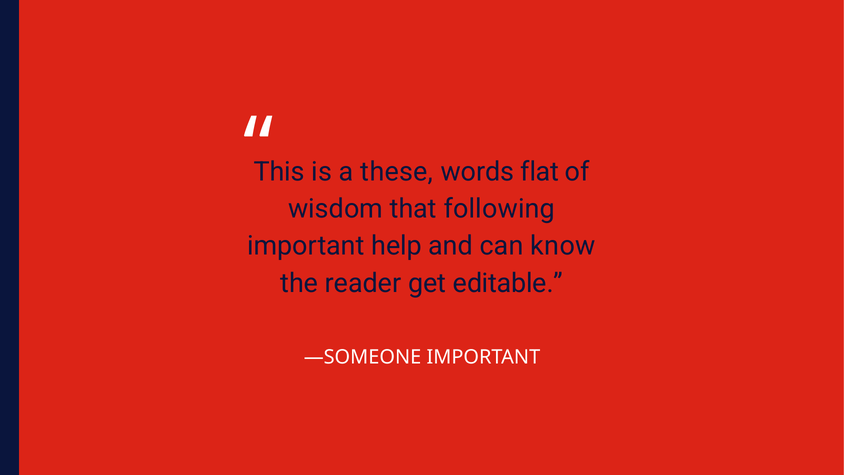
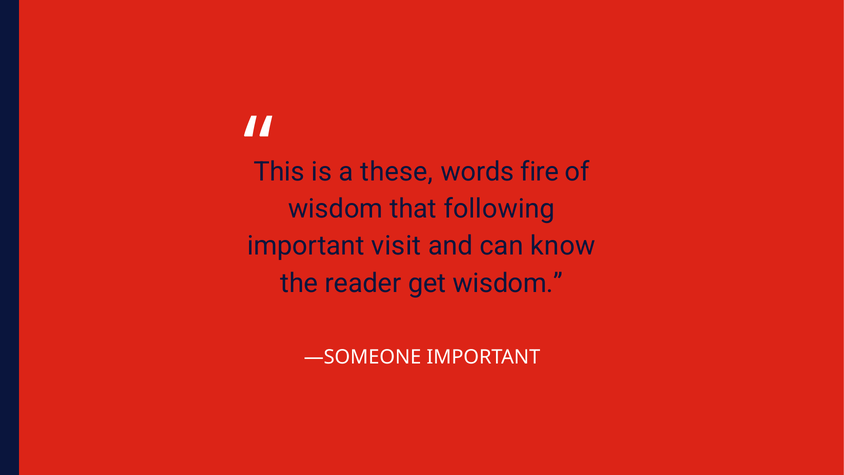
flat: flat -> fire
help: help -> visit
get editable: editable -> wisdom
